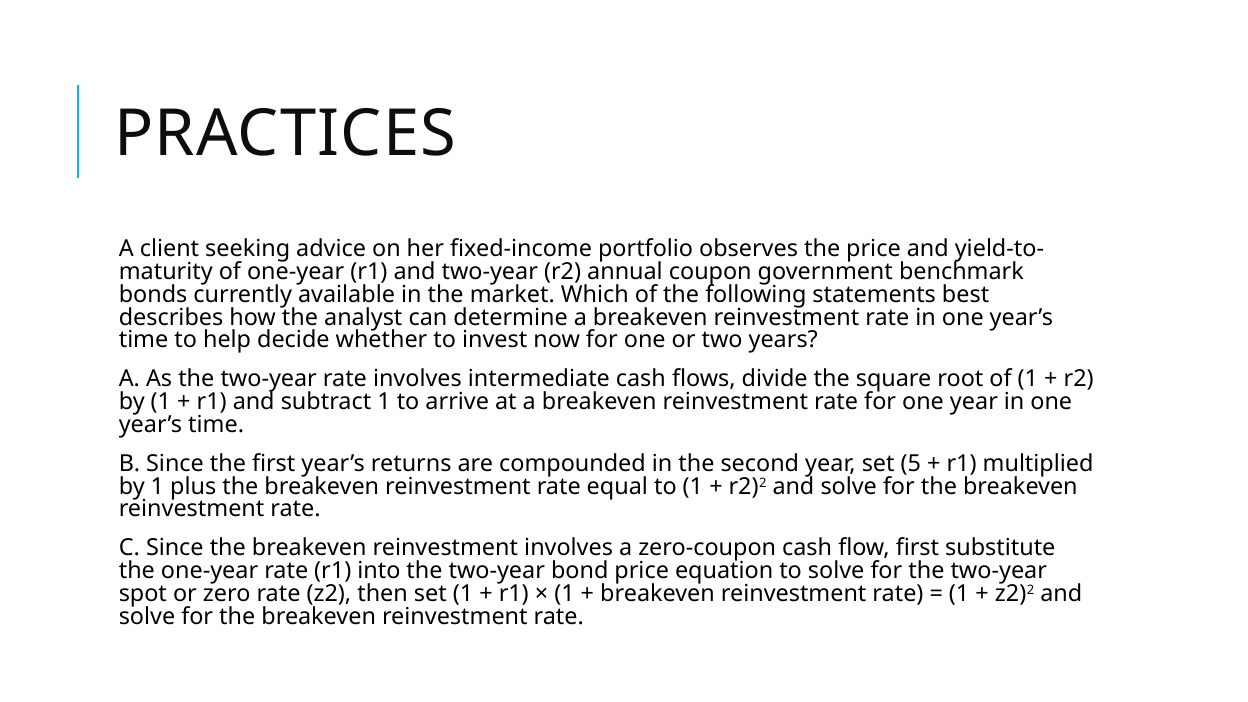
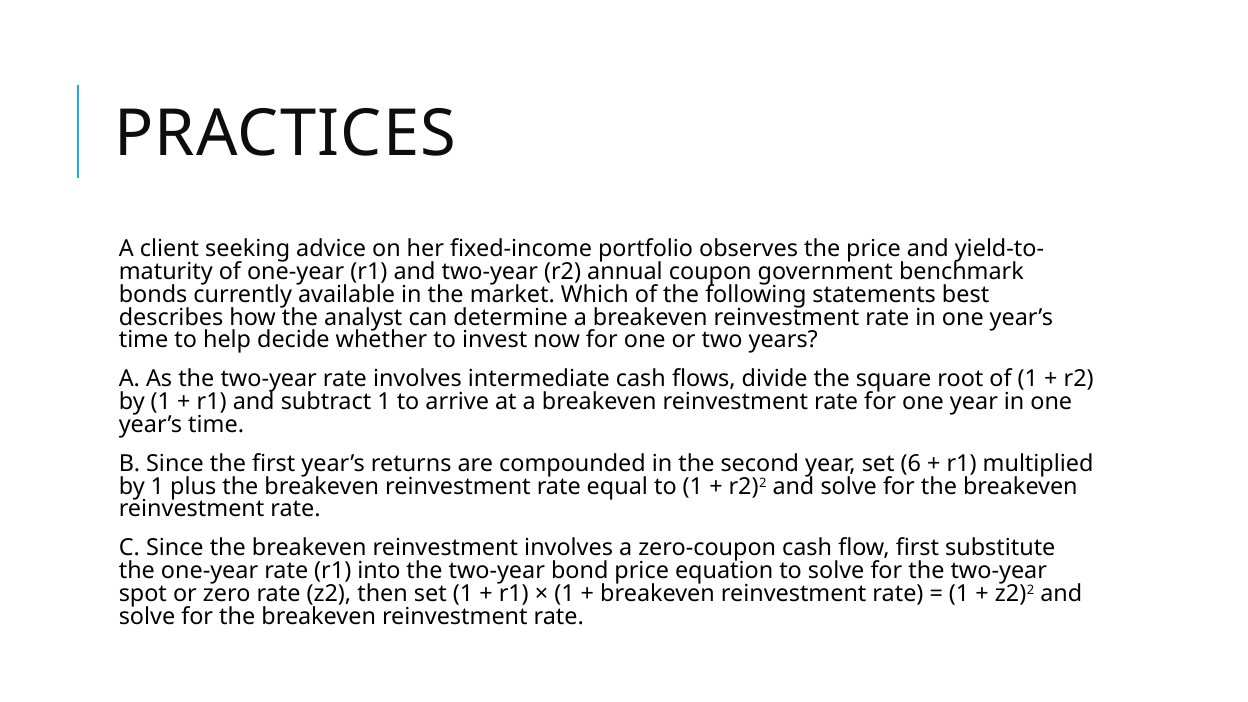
5: 5 -> 6
